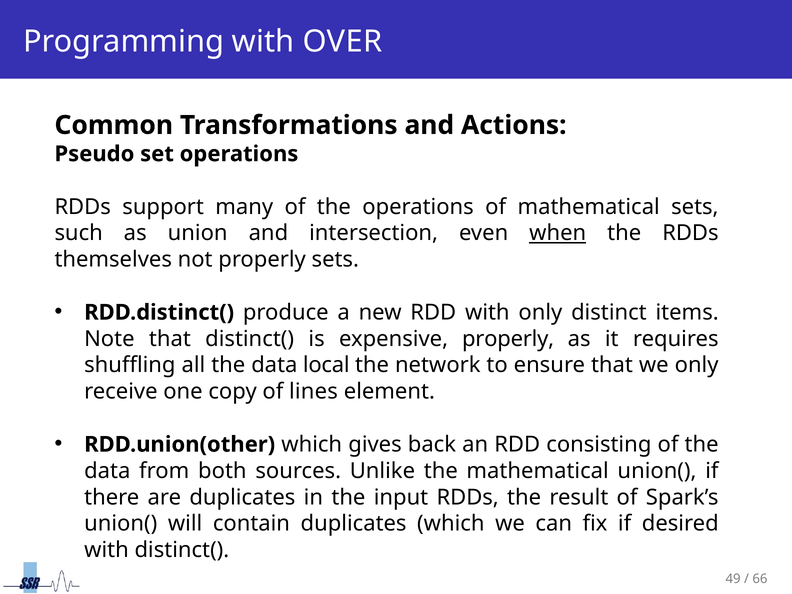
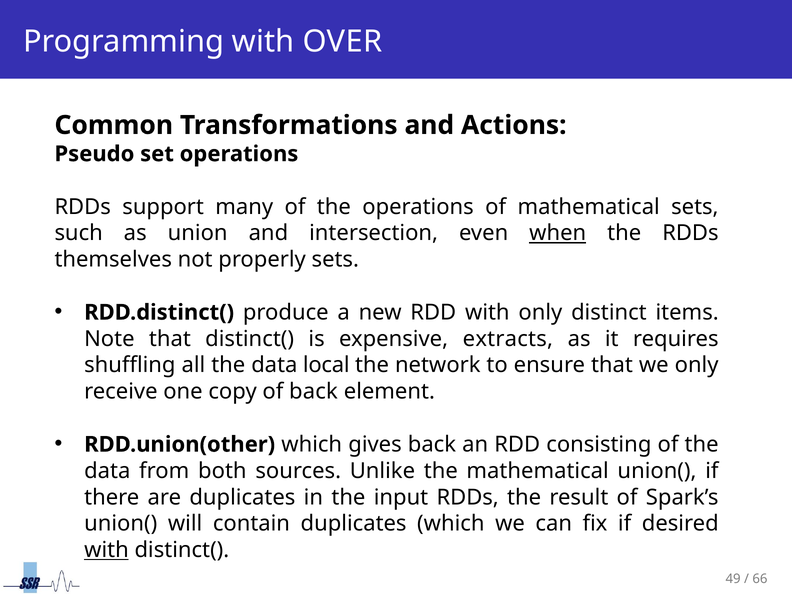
expensive properly: properly -> extracts
of lines: lines -> back
with at (106, 550) underline: none -> present
